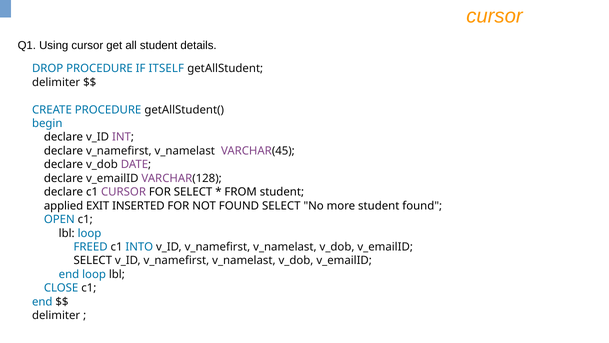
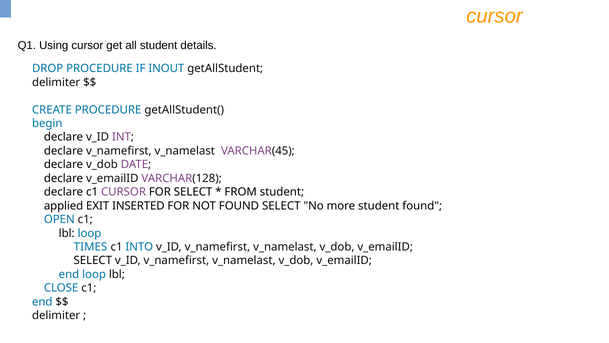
ITSELF: ITSELF -> INOUT
FREED: FREED -> TIMES
